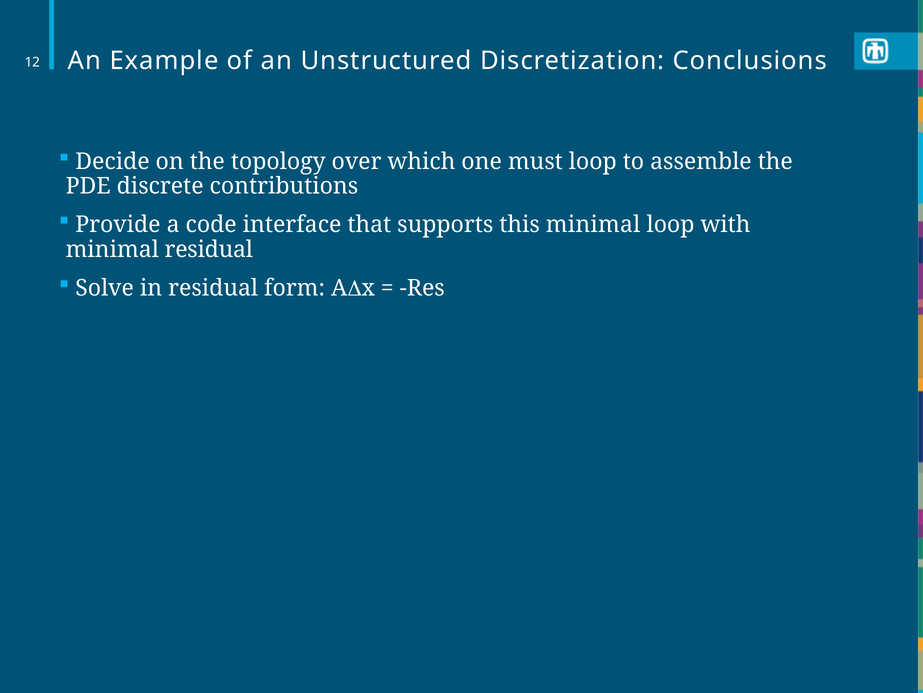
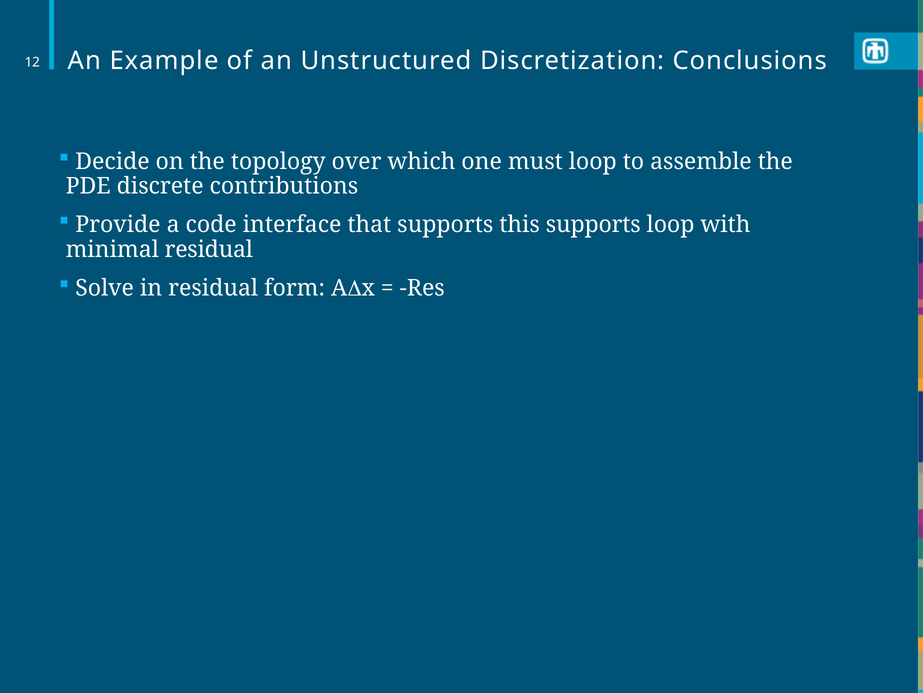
this minimal: minimal -> supports
